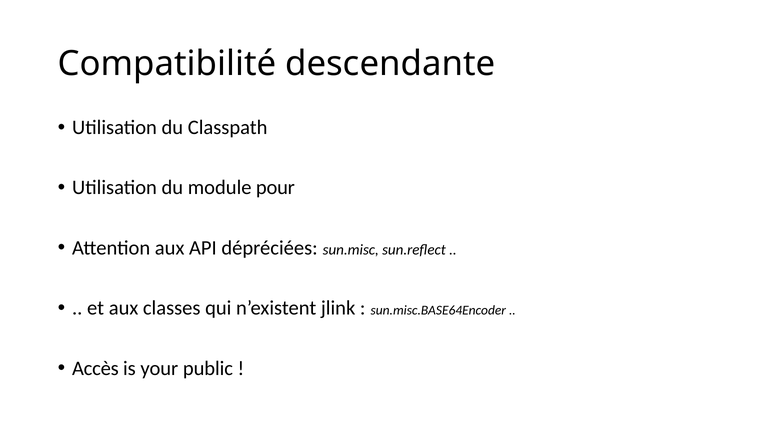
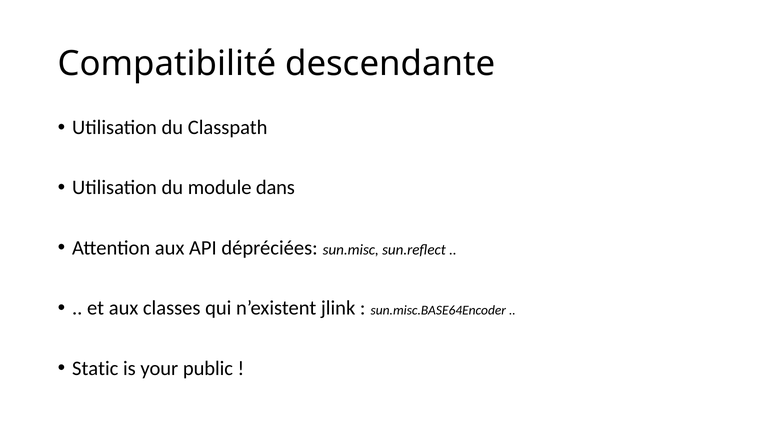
pour: pour -> dans
Accès: Accès -> Static
